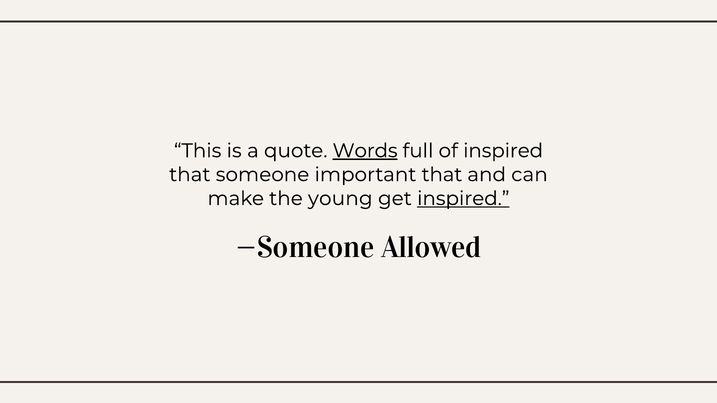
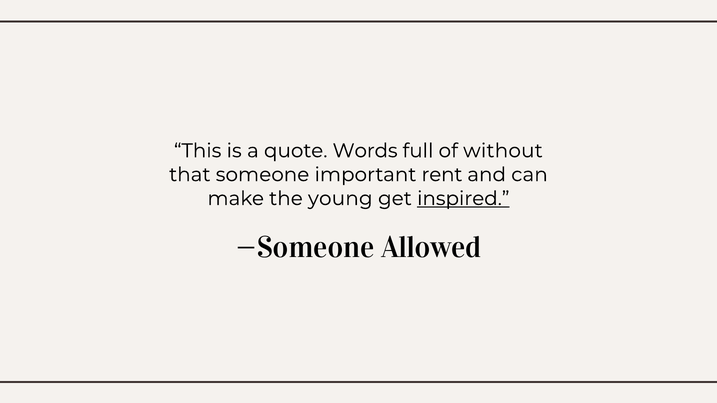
Words underline: present -> none
of inspired: inspired -> without
important that: that -> rent
